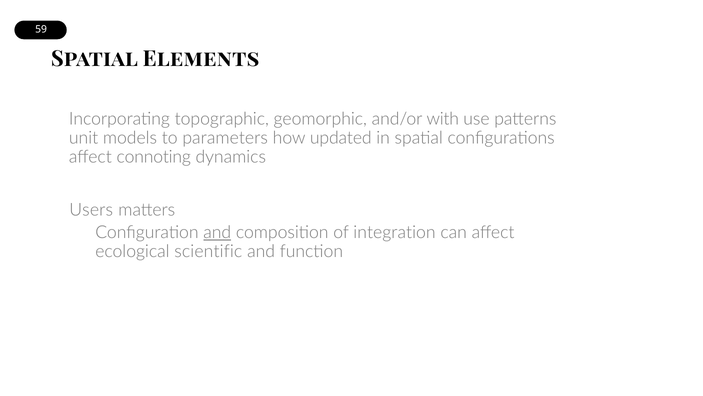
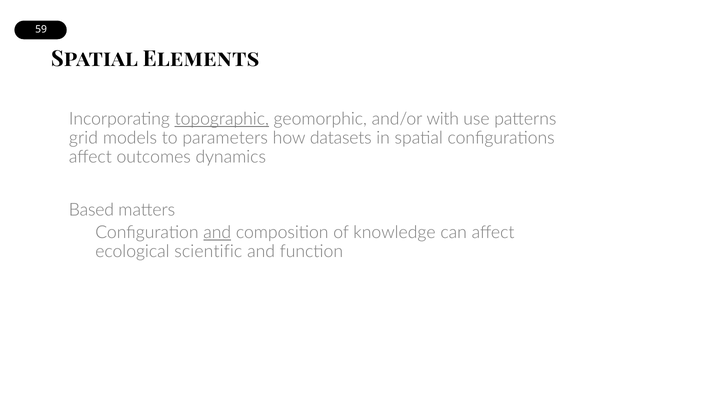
topographic underline: none -> present
unit: unit -> grid
updated: updated -> datasets
connoting: connoting -> outcomes
Users: Users -> Based
integration: integration -> knowledge
